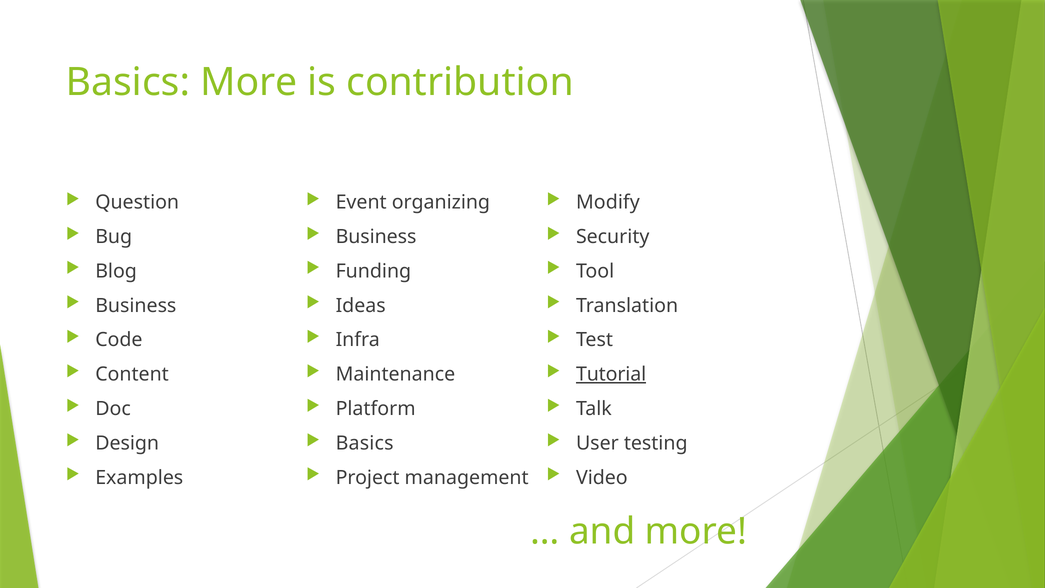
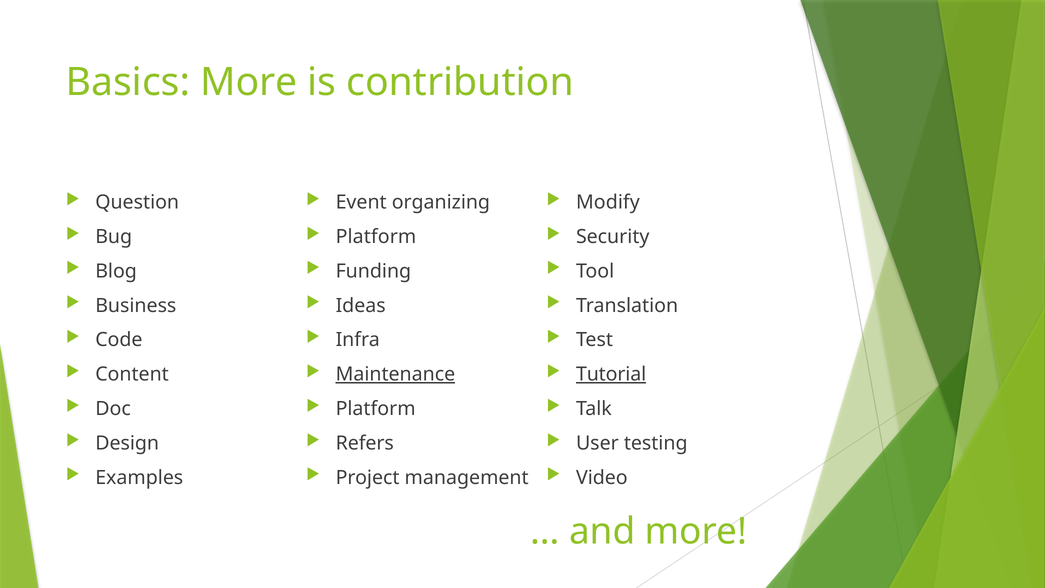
Business at (376, 237): Business -> Platform
Maintenance underline: none -> present
Basics at (365, 443): Basics -> Refers
